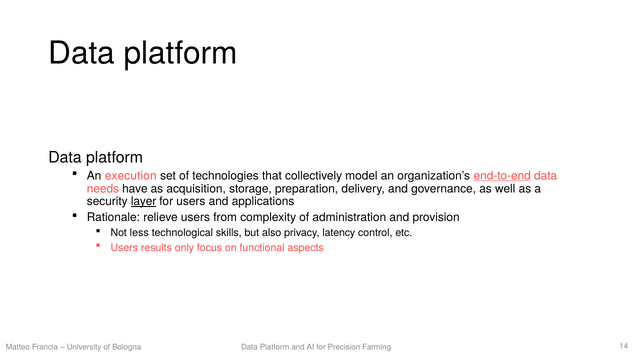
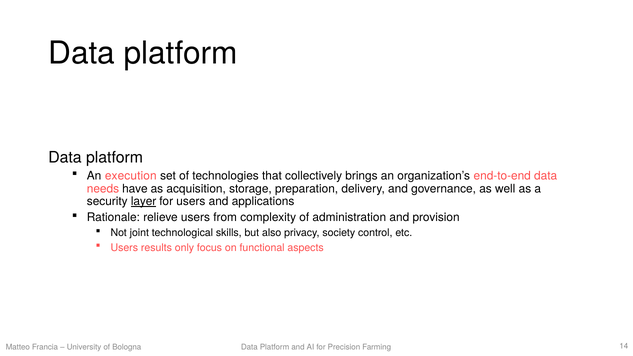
model: model -> brings
end-to-end underline: present -> none
less: less -> joint
latency: latency -> society
